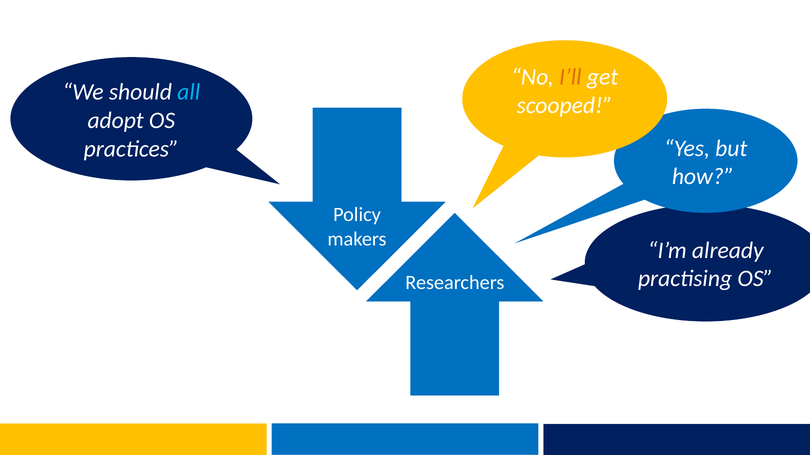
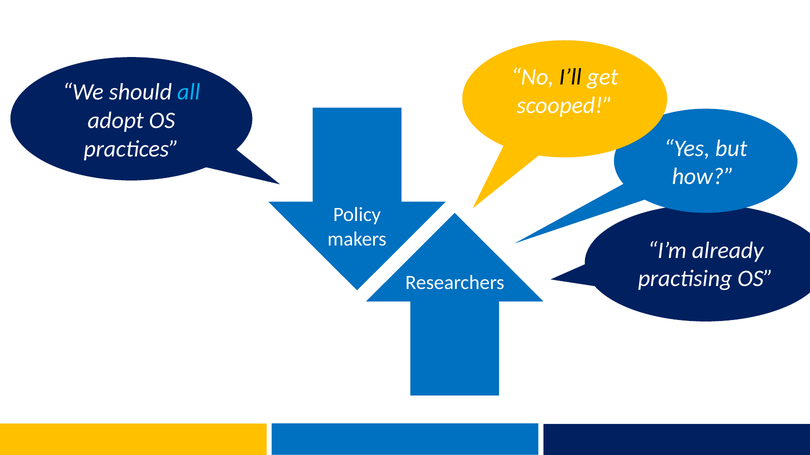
I’ll colour: orange -> black
